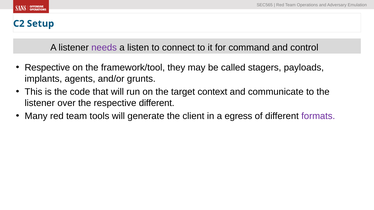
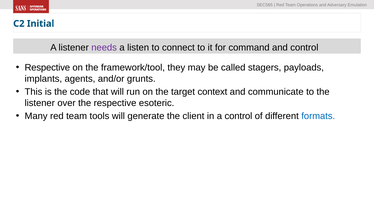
Setup: Setup -> Initial
respective different: different -> esoteric
a egress: egress -> control
formats colour: purple -> blue
